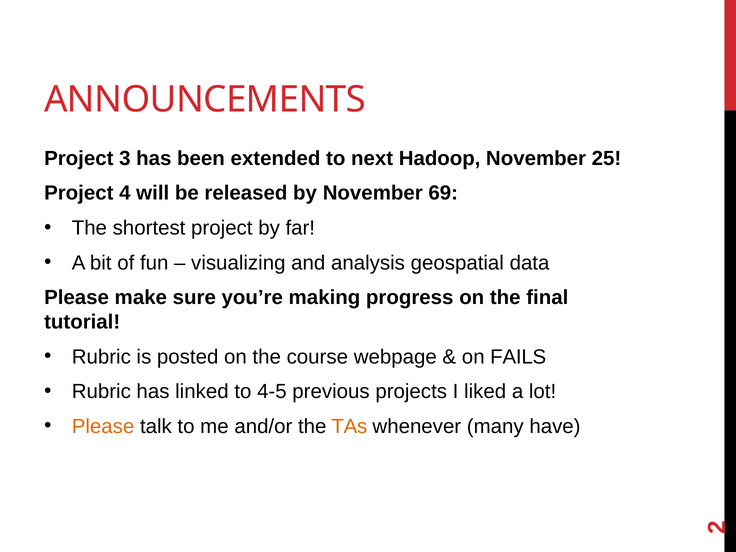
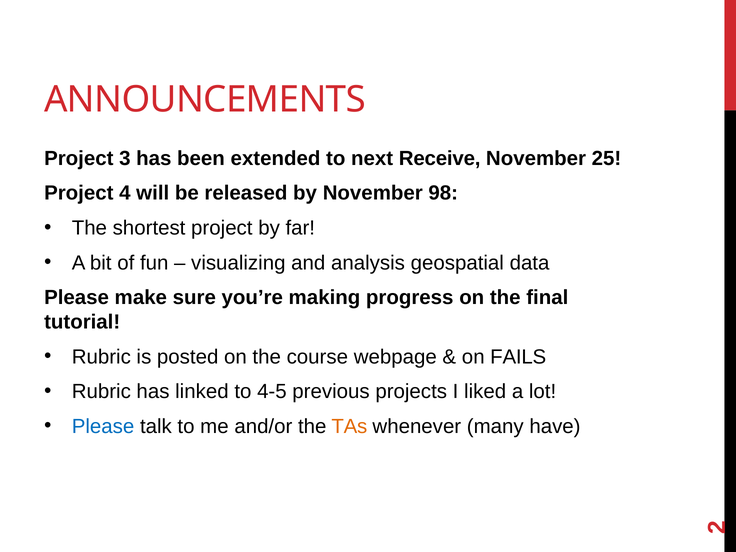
Hadoop: Hadoop -> Receive
69: 69 -> 98
Please at (103, 426) colour: orange -> blue
